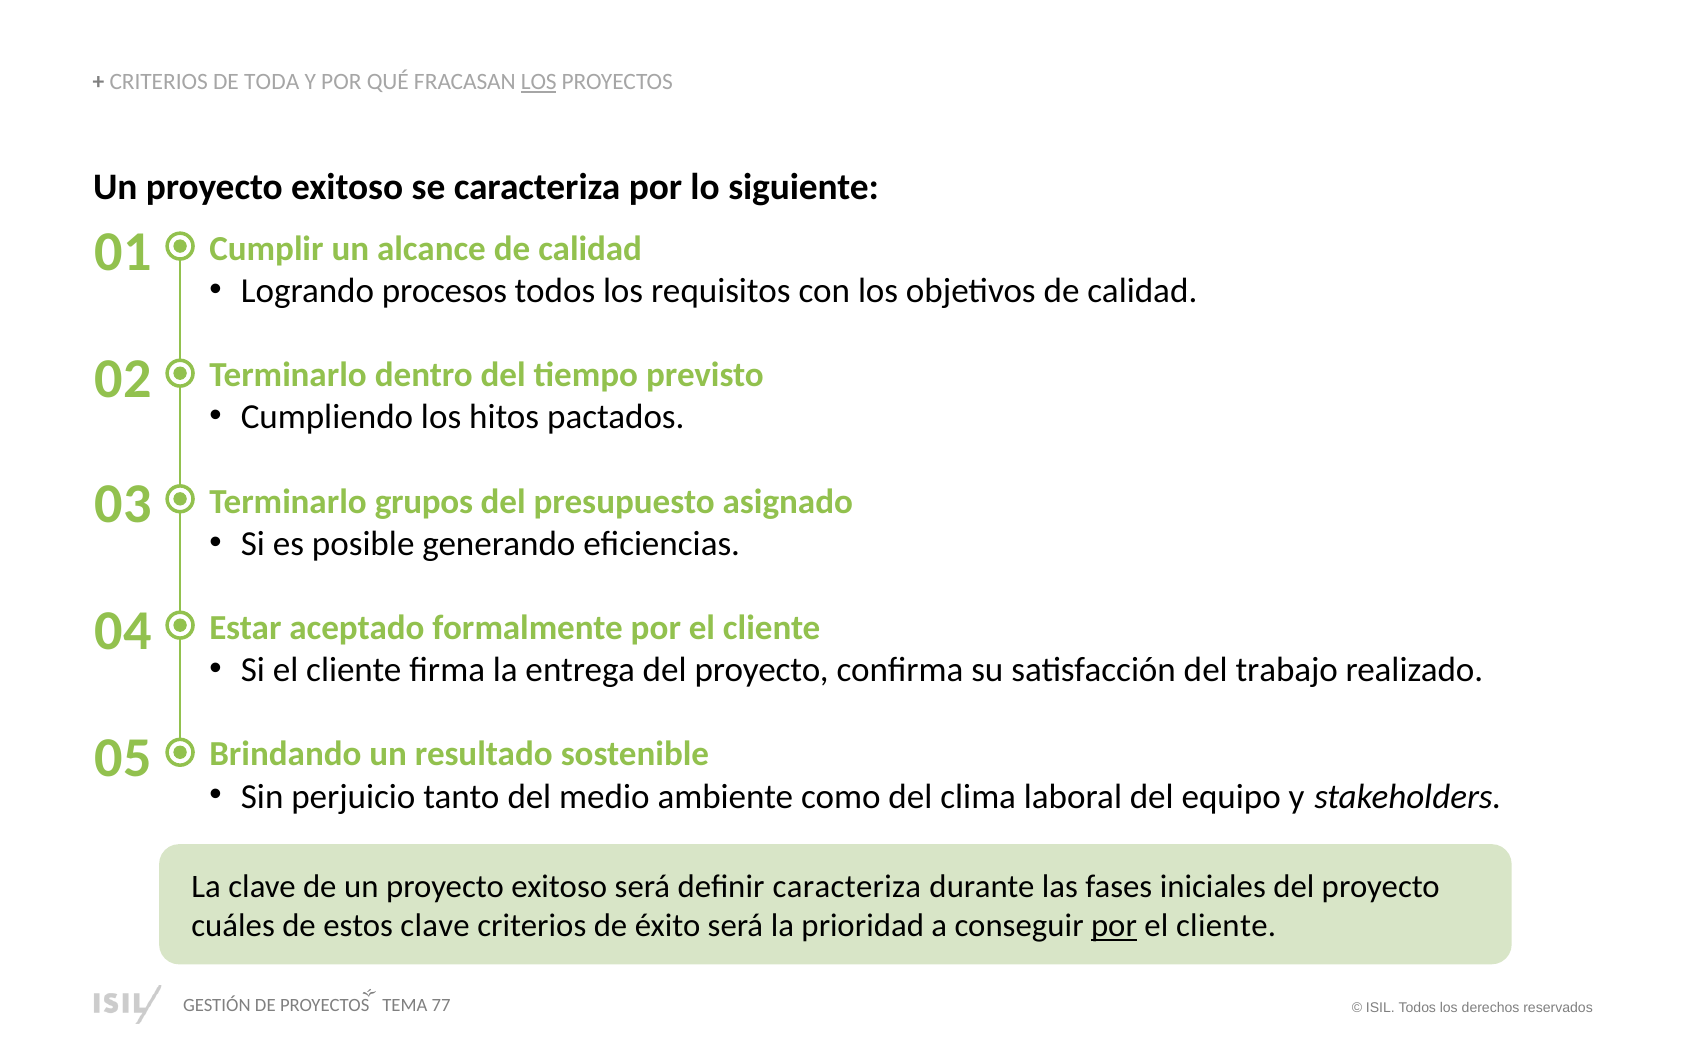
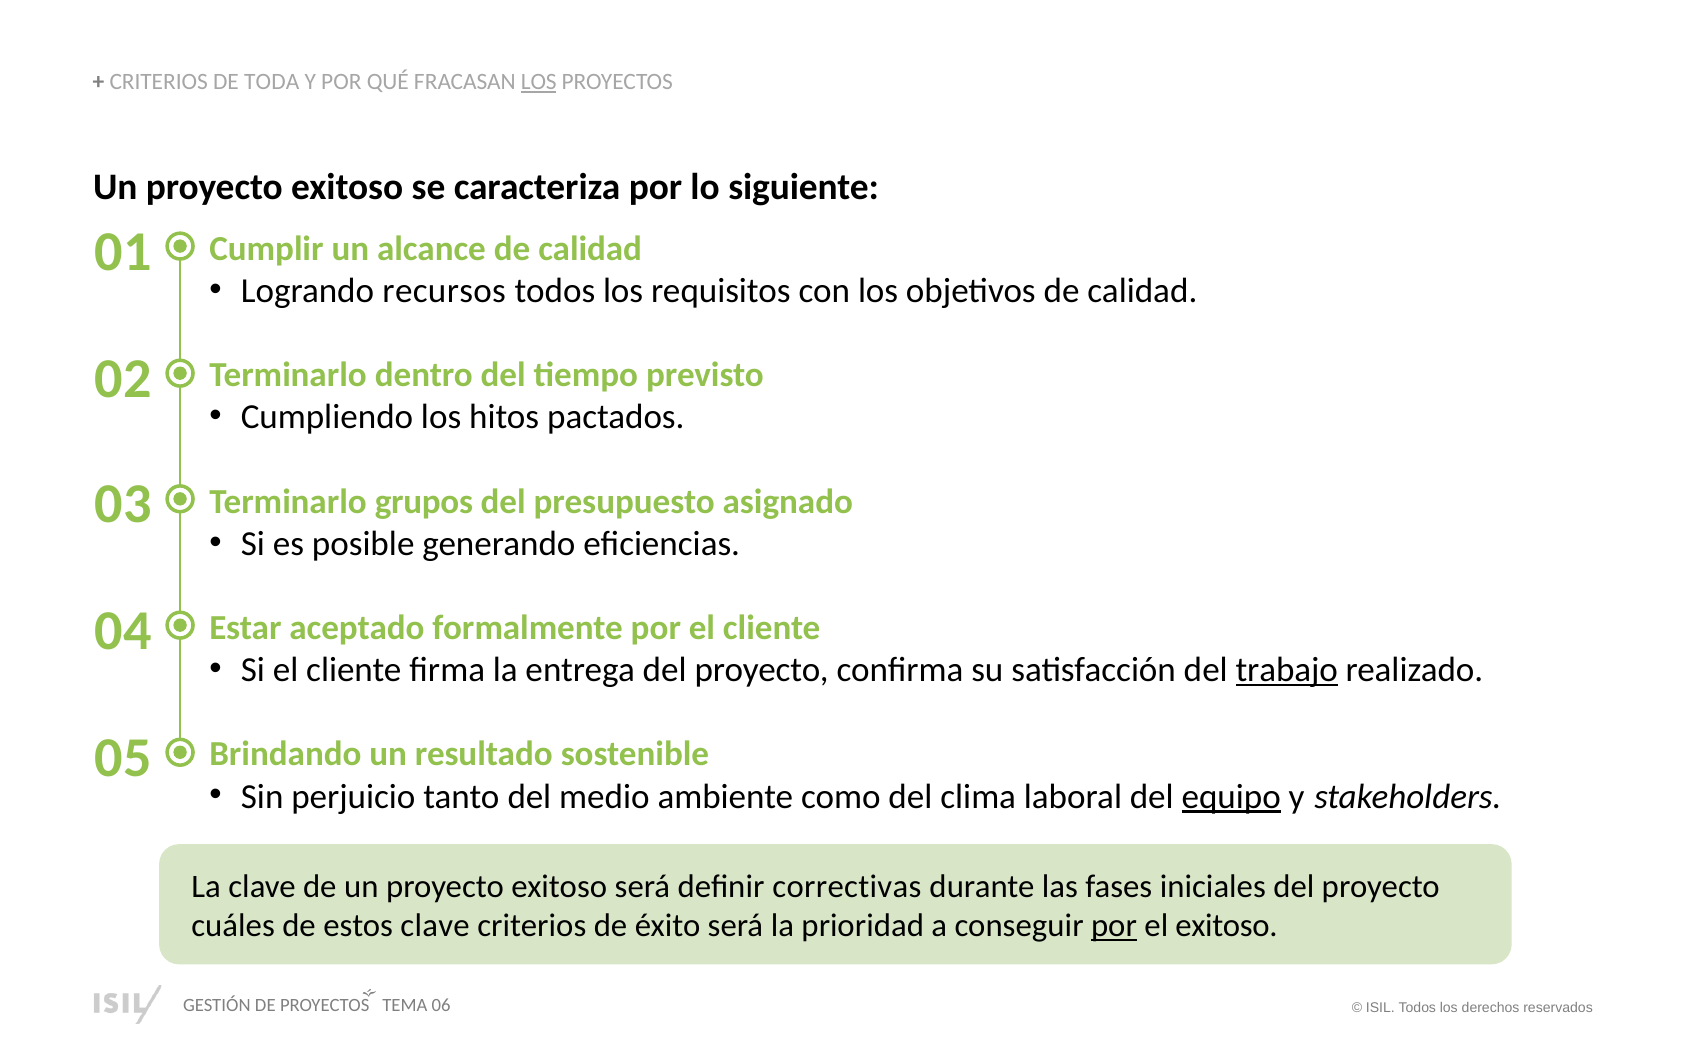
procesos: procesos -> recursos
trabajo underline: none -> present
equipo underline: none -> present
definir caracteriza: caracteriza -> correctivas
cliente at (1226, 926): cliente -> exitoso
77: 77 -> 06
